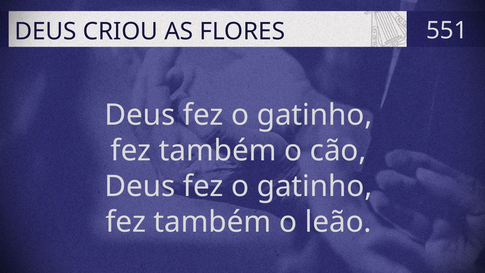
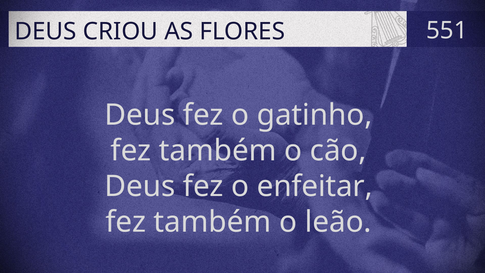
gatinho at (315, 186): gatinho -> enfeitar
